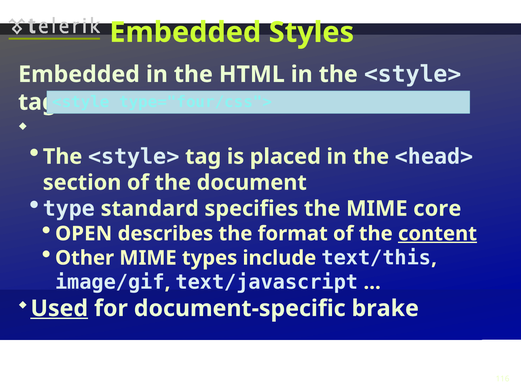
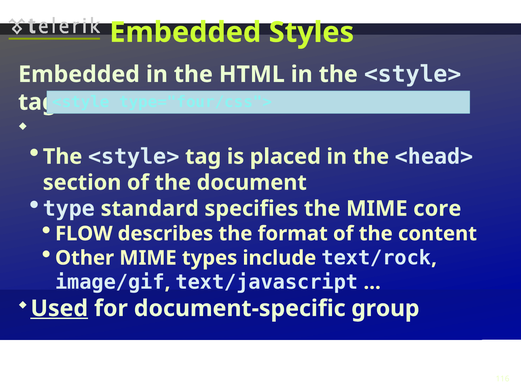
OPEN: OPEN -> FLOW
content underline: present -> none
text/this: text/this -> text/rock
brake: brake -> group
